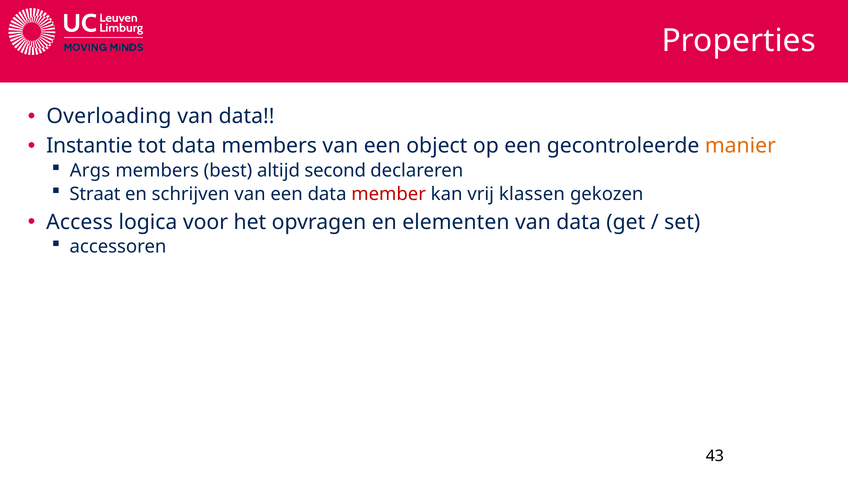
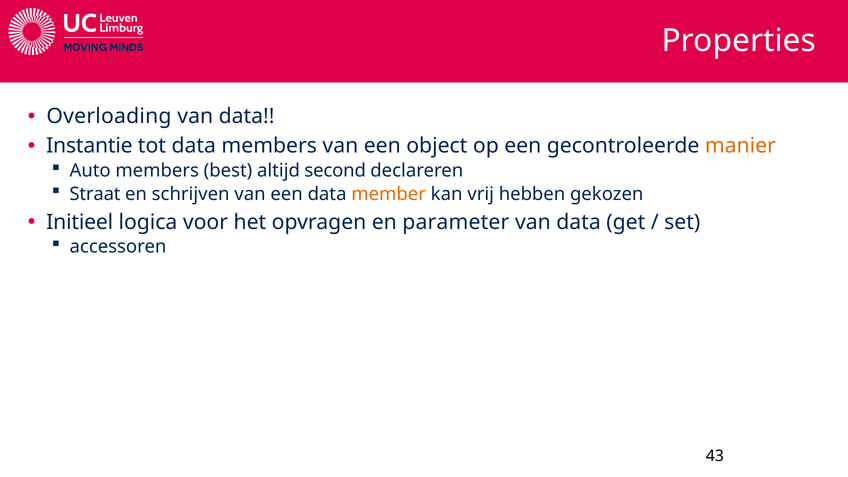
Args: Args -> Auto
member colour: red -> orange
klassen: klassen -> hebben
Access: Access -> Initieel
elementen: elementen -> parameter
